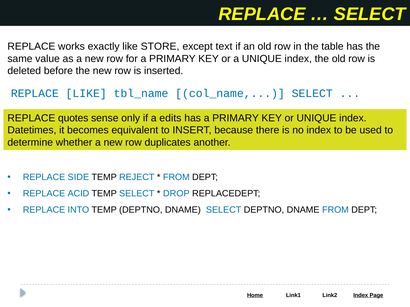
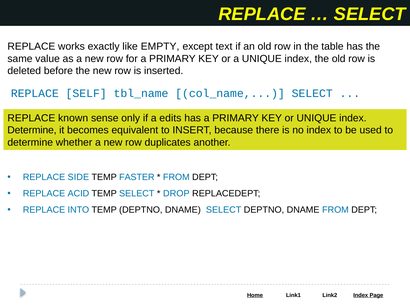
STORE: STORE -> EMPTY
REPLACE LIKE: LIKE -> SELF
quotes: quotes -> known
Datetimes at (32, 130): Datetimes -> Determine
REJECT: REJECT -> FASTER
